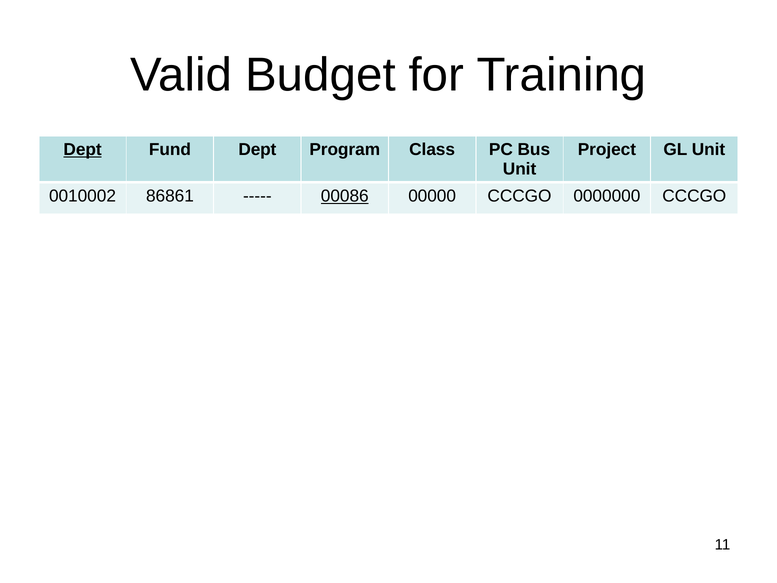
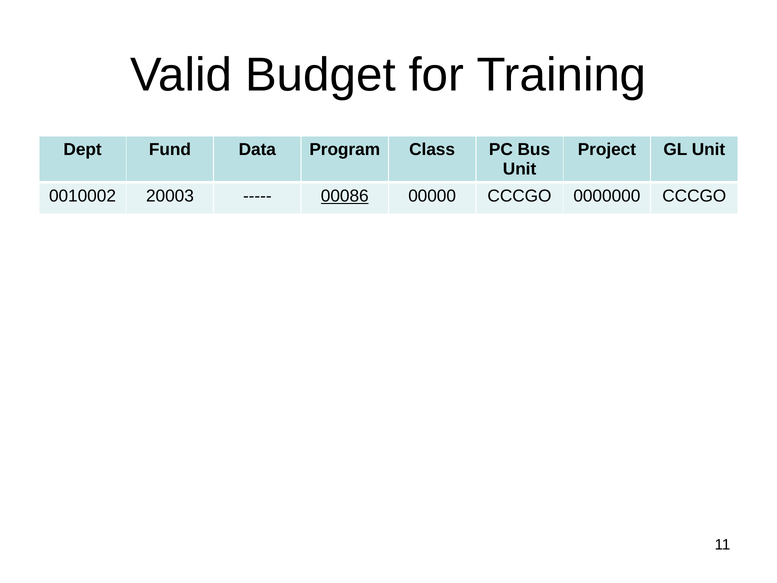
Dept at (83, 150) underline: present -> none
Fund Dept: Dept -> Data
86861: 86861 -> 20003
